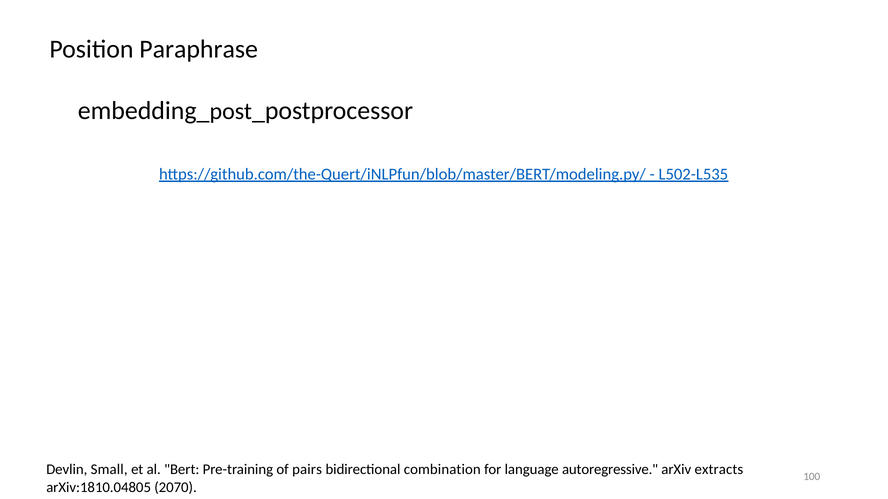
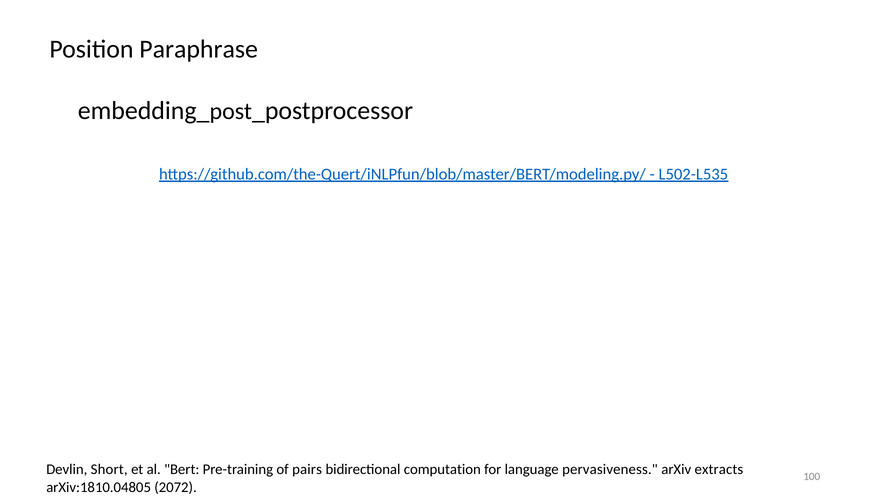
Small: Small -> Short
combination: combination -> computation
autoregressive: autoregressive -> pervasiveness
2070: 2070 -> 2072
